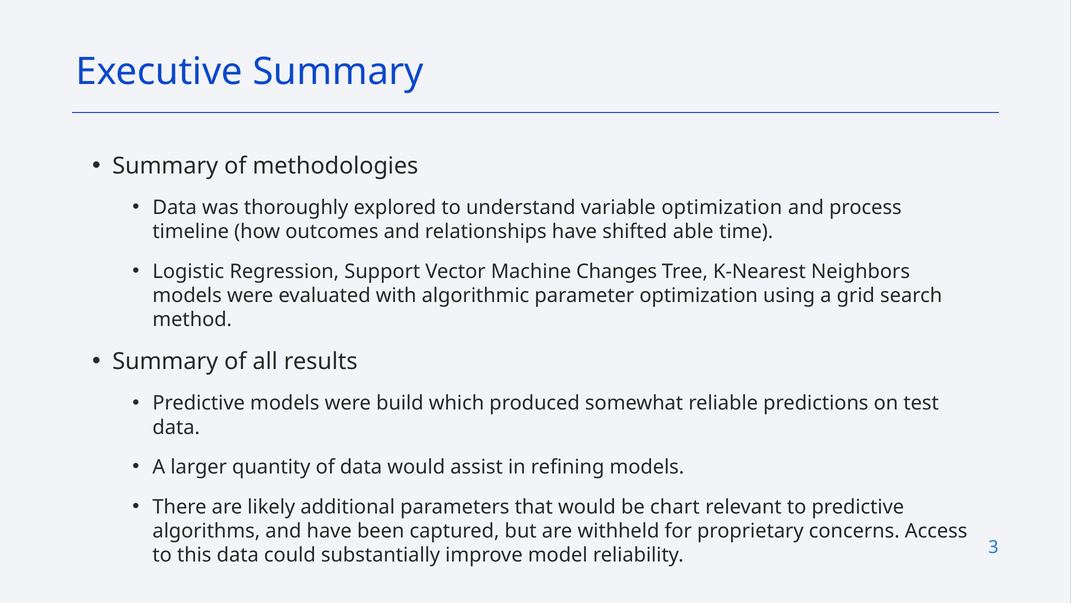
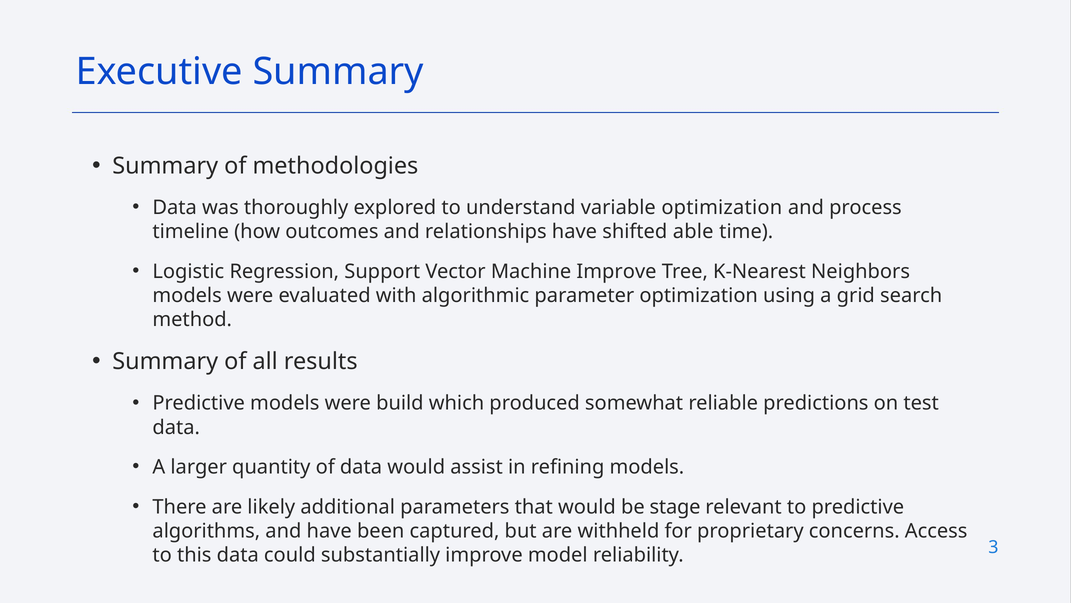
Machine Changes: Changes -> Improve
chart: chart -> stage
